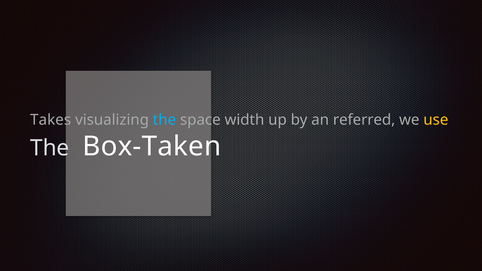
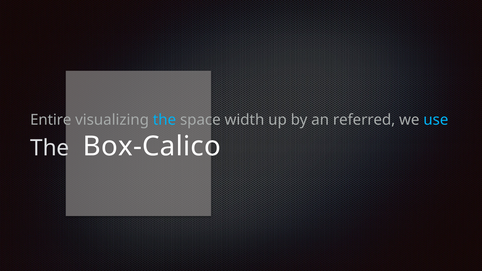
Takes: Takes -> Entire
use colour: yellow -> light blue
Box-Taken: Box-Taken -> Box-Calico
